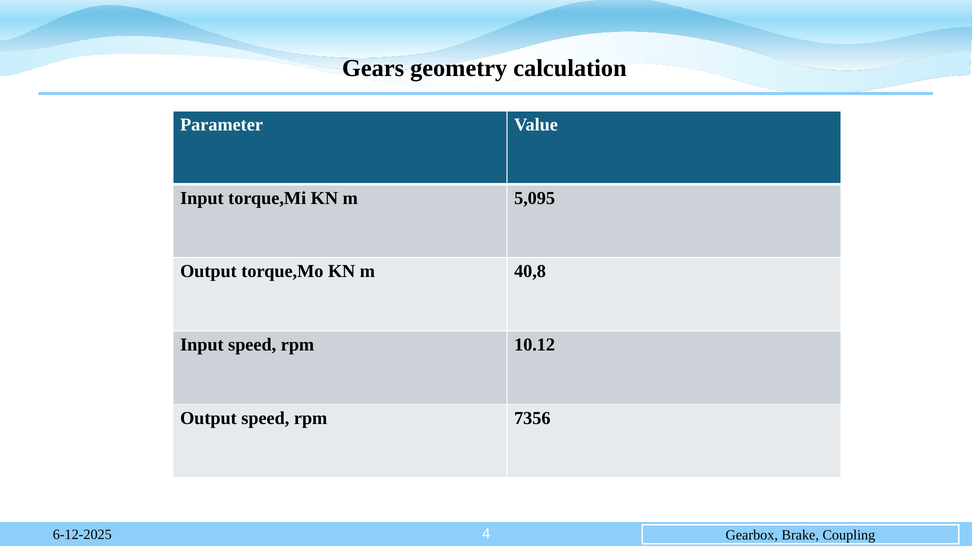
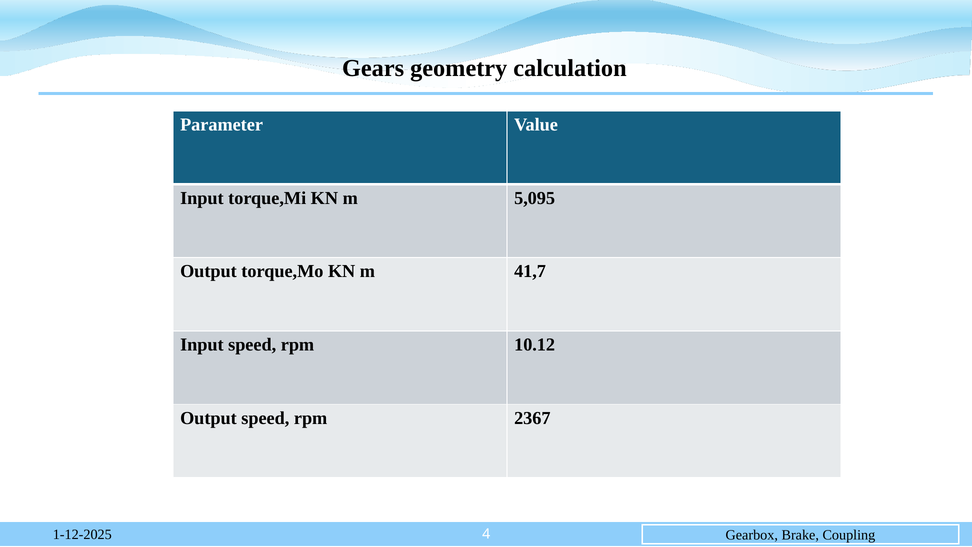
40,8: 40,8 -> 41,7
7356: 7356 -> 2367
6-12-2025: 6-12-2025 -> 1-12-2025
